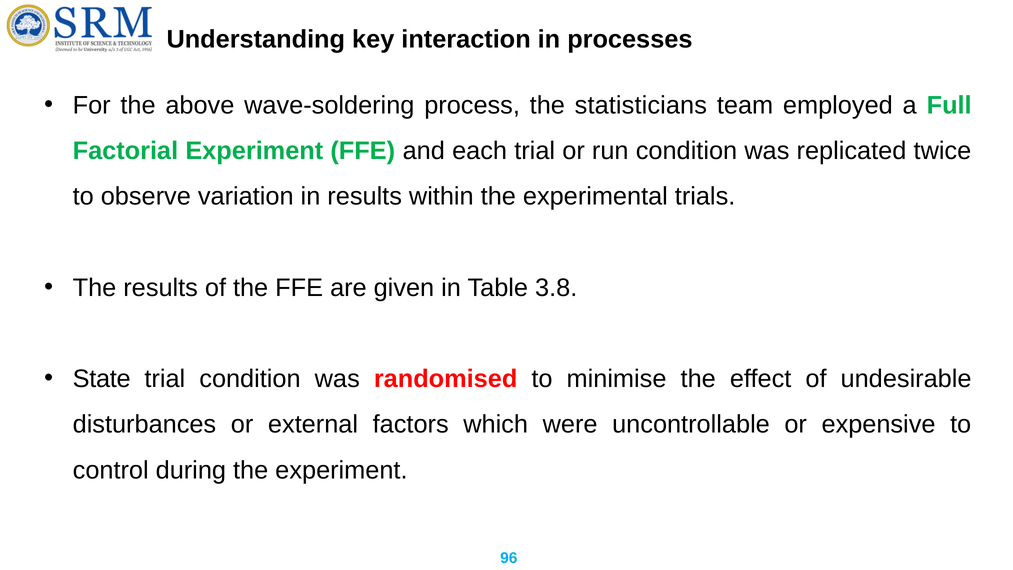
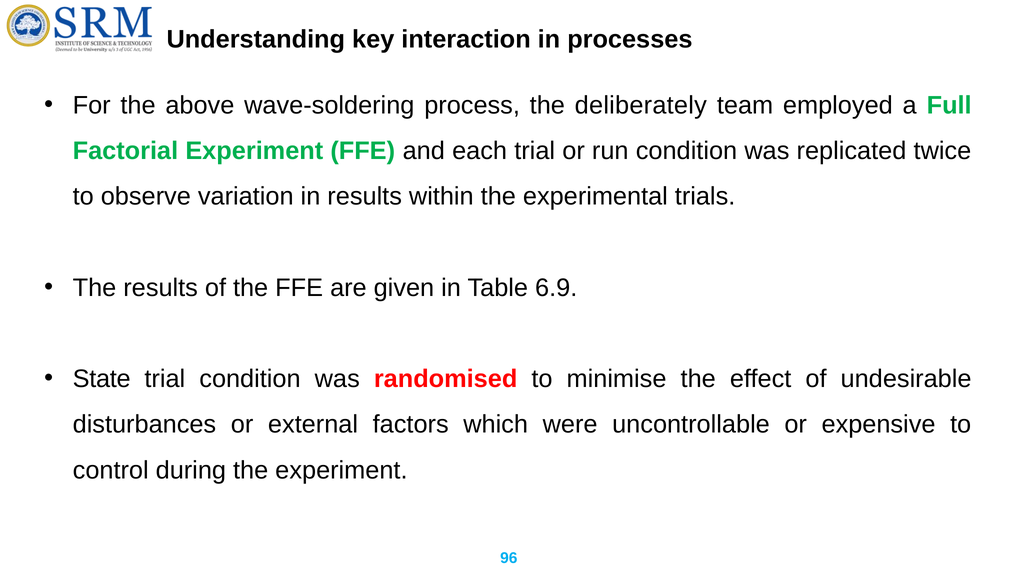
statisticians: statisticians -> deliberately
3.8: 3.8 -> 6.9
